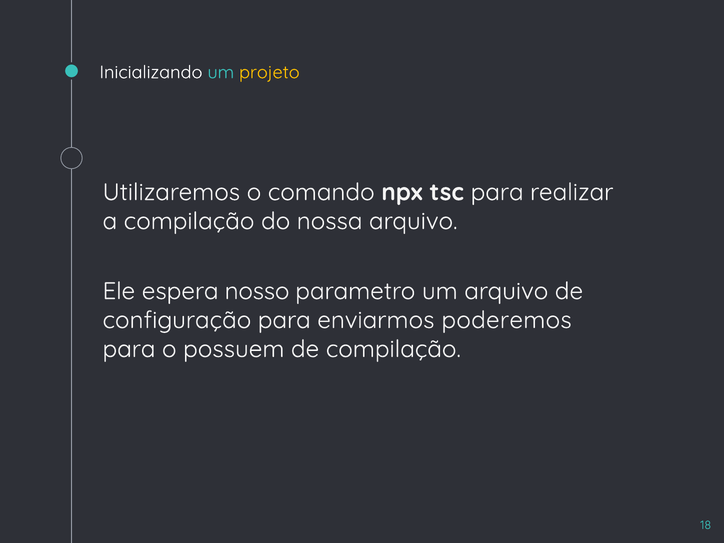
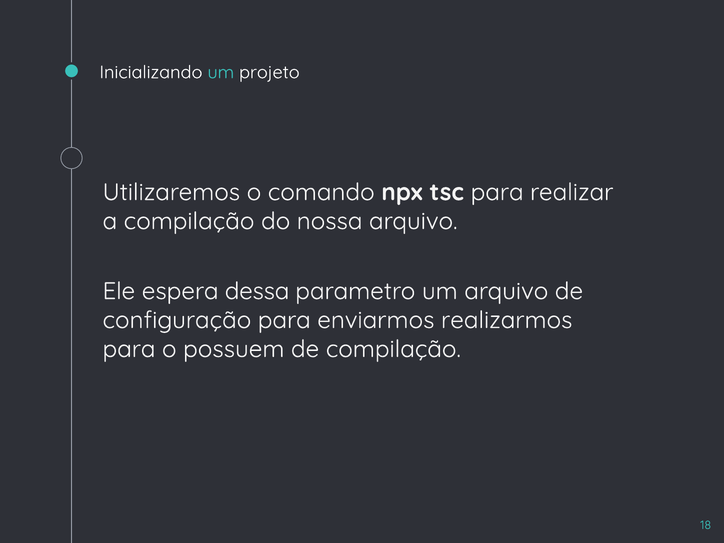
projeto colour: yellow -> white
nosso: nosso -> dessa
poderemos: poderemos -> realizarmos
